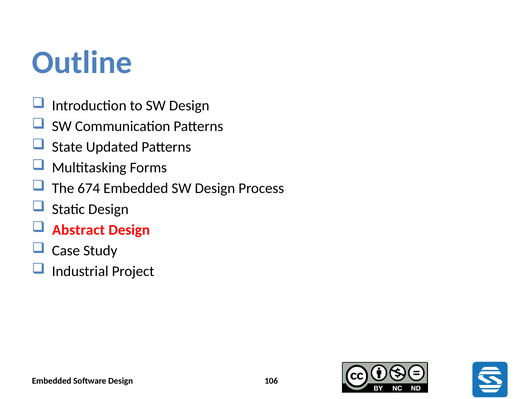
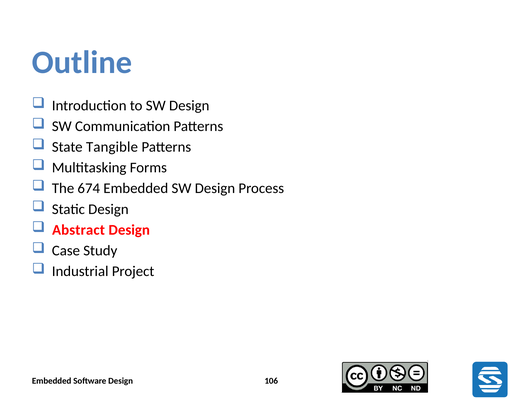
Updated: Updated -> Tangible
